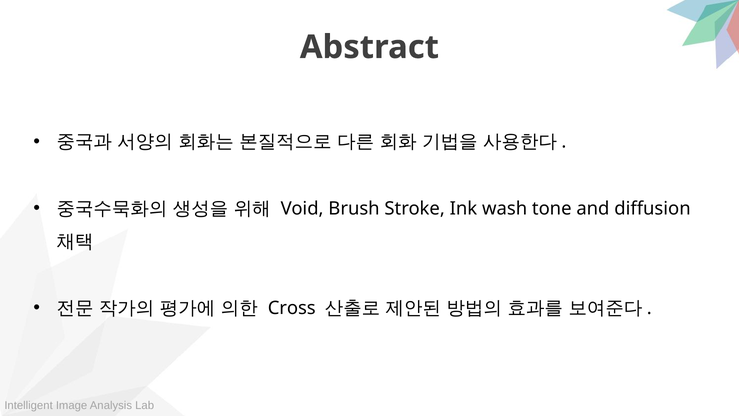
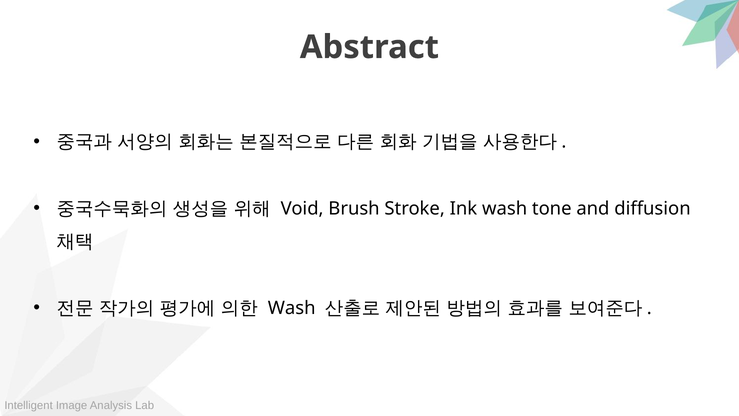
Cross at (292, 308): Cross -> Wash
